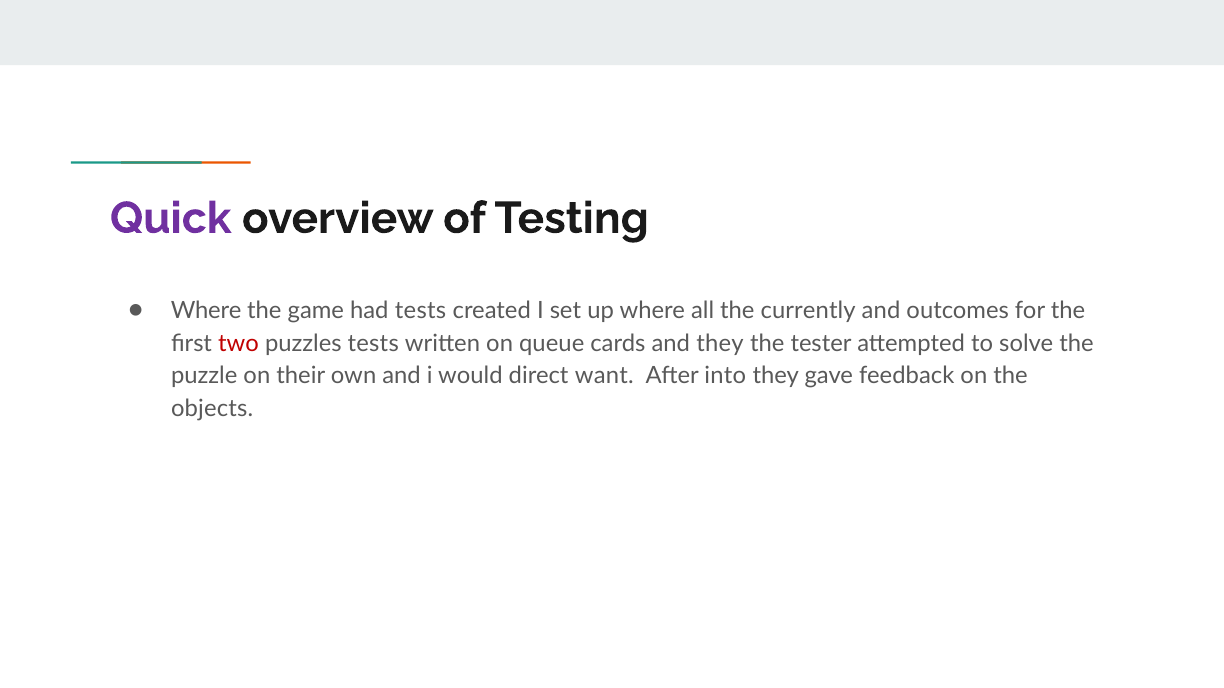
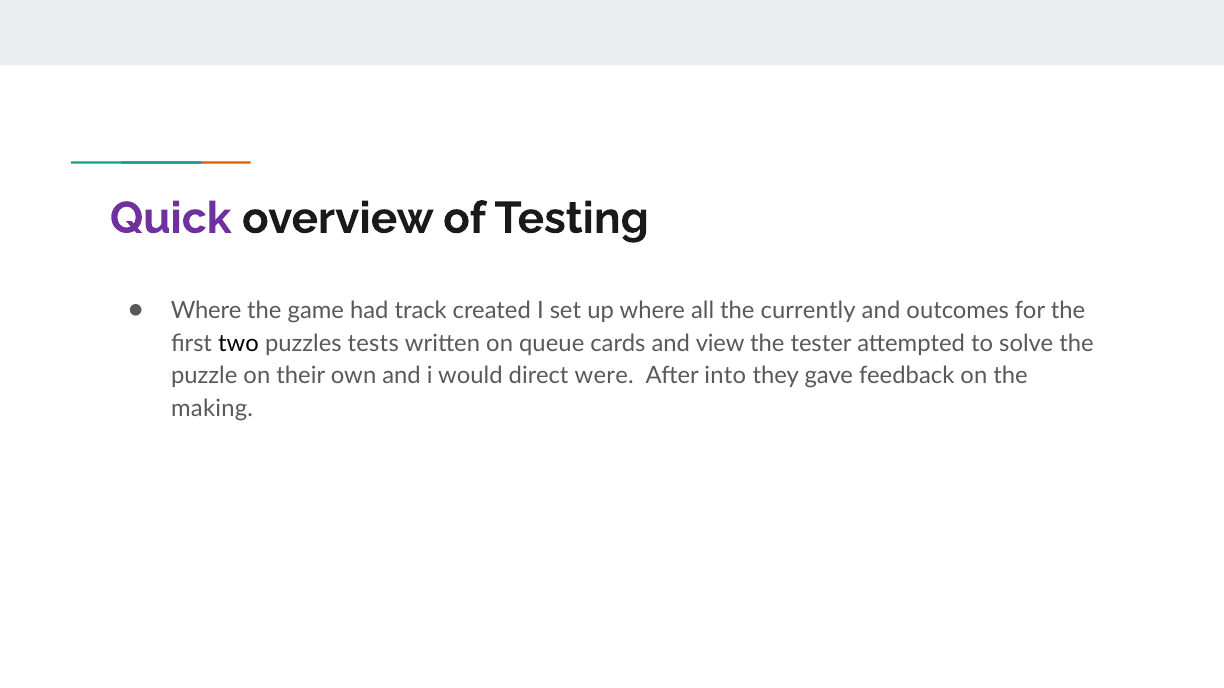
had tests: tests -> track
two colour: red -> black
and they: they -> view
want: want -> were
objects: objects -> making
